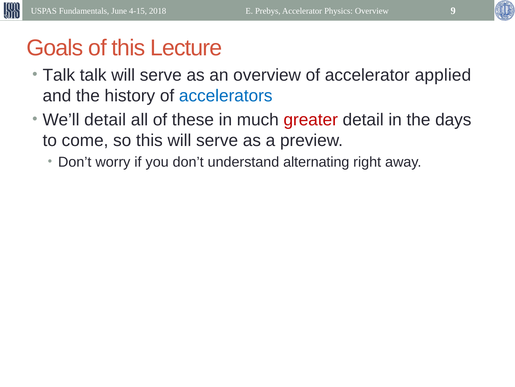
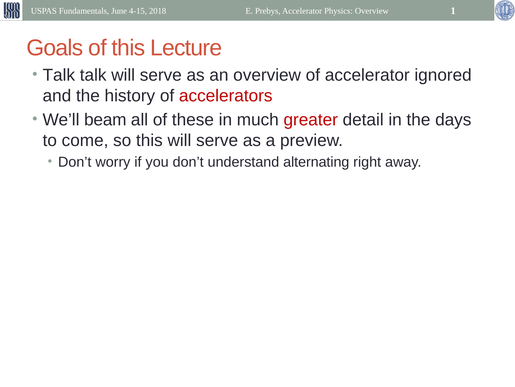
9: 9 -> 1
applied: applied -> ignored
accelerators colour: blue -> red
We’ll detail: detail -> beam
